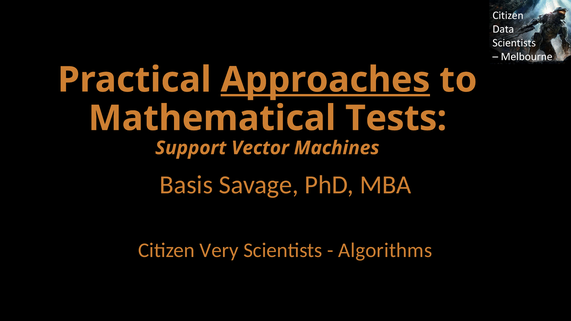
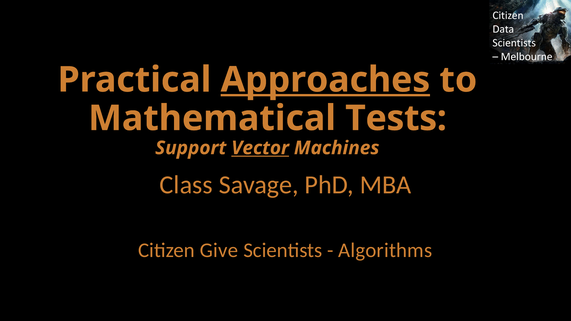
Vector underline: none -> present
Basis: Basis -> Class
Very: Very -> Give
